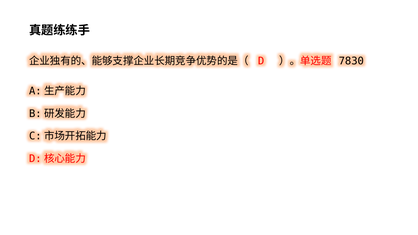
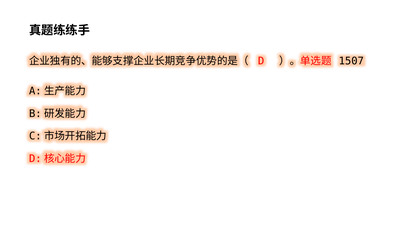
7830: 7830 -> 1507
